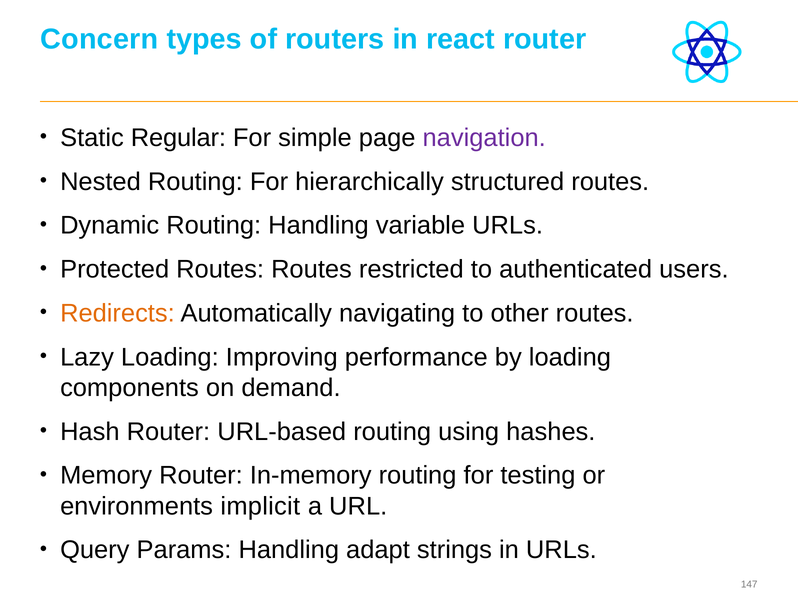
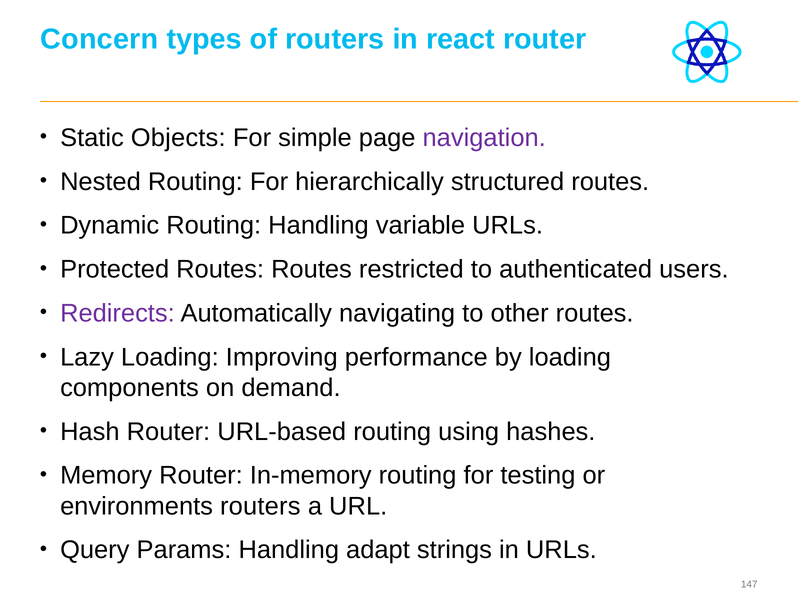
Regular: Regular -> Objects
Redirects colour: orange -> purple
environments implicit: implicit -> routers
